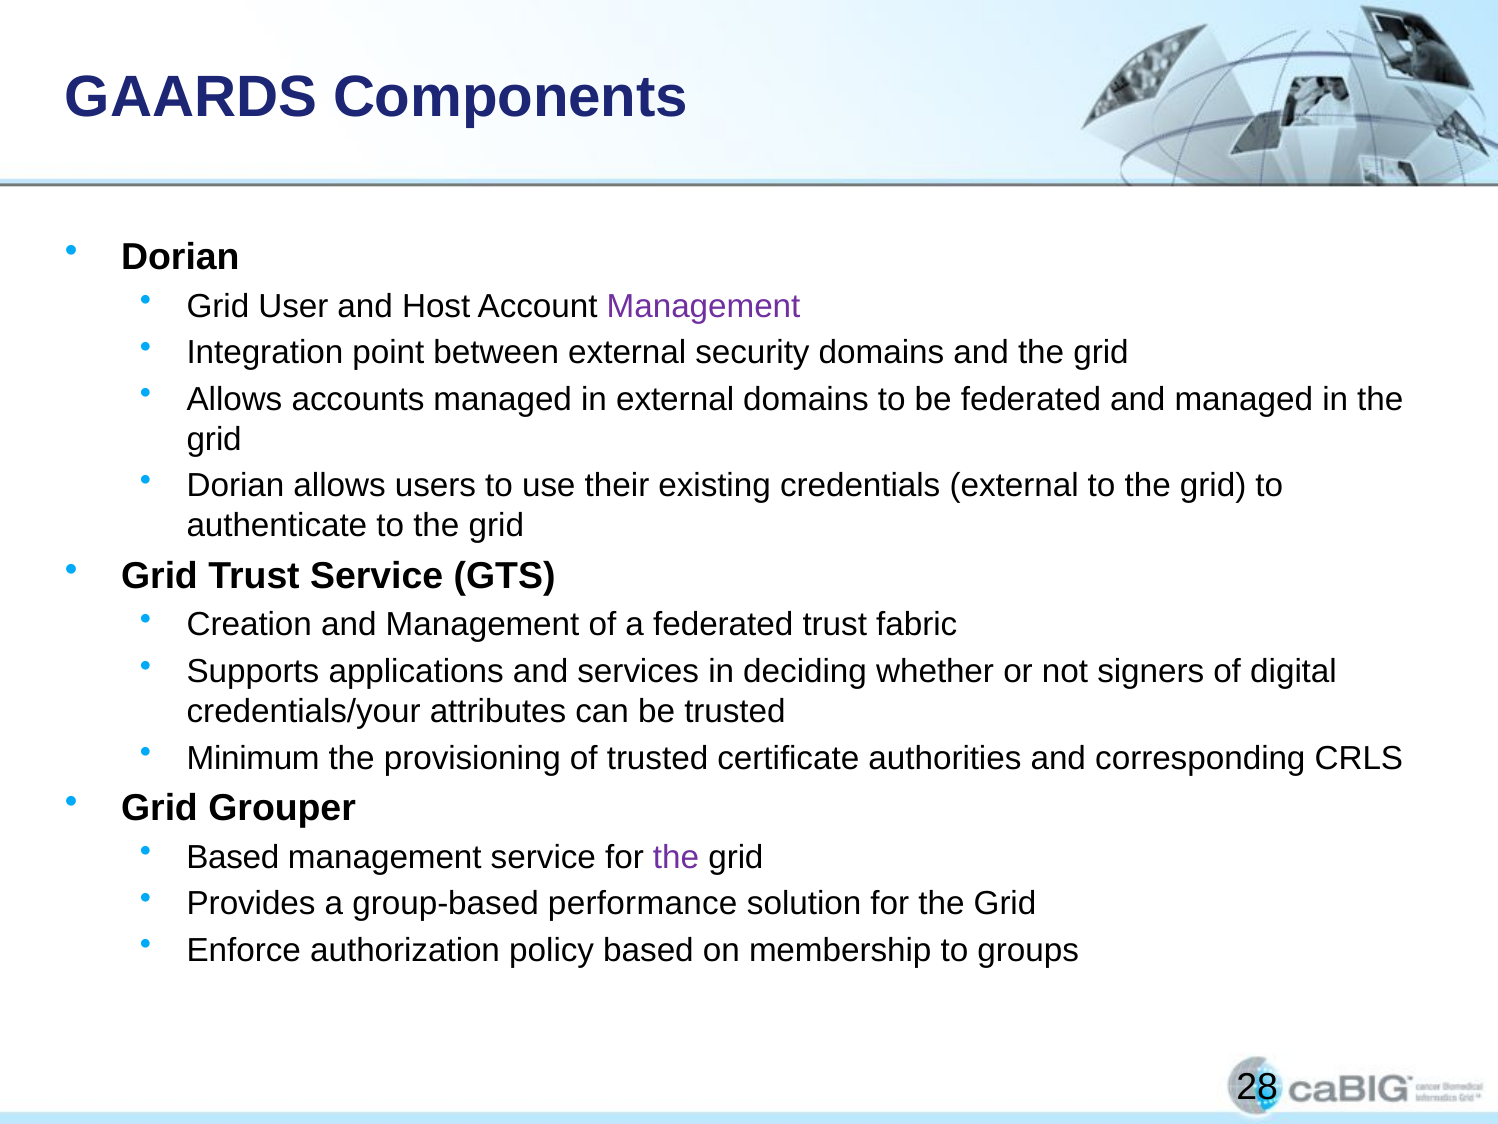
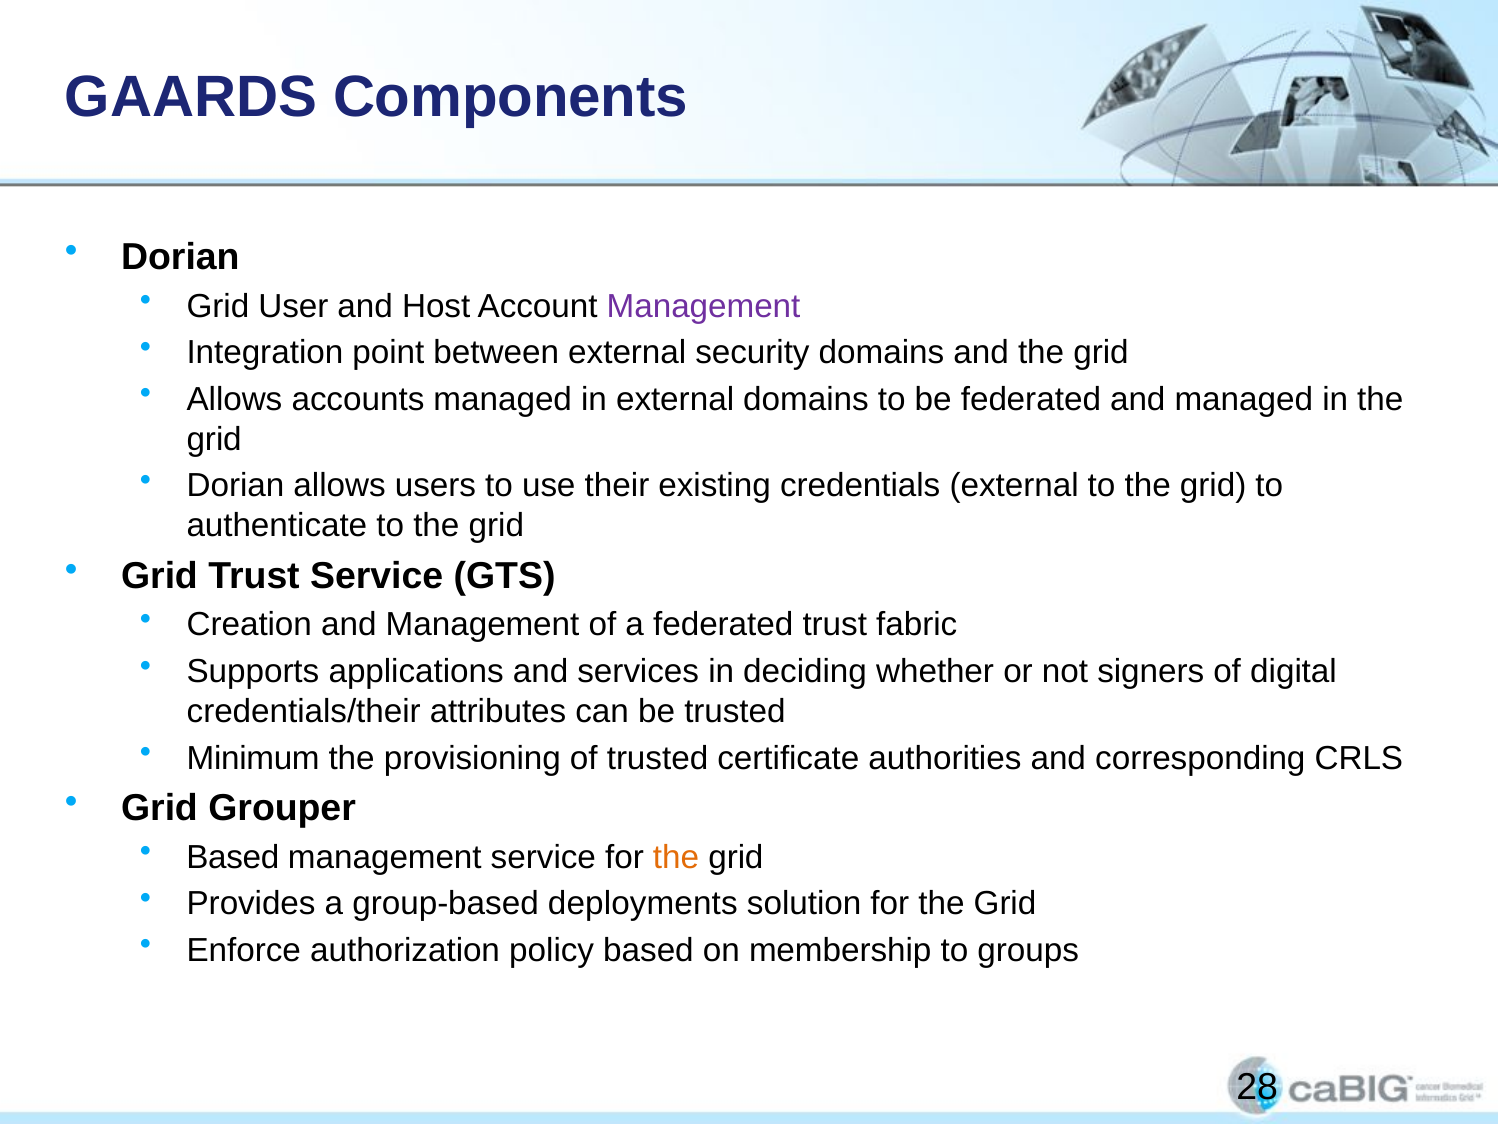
credentials/your: credentials/your -> credentials/their
the at (676, 857) colour: purple -> orange
performance: performance -> deployments
